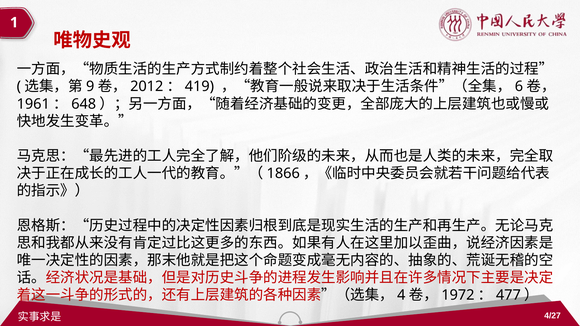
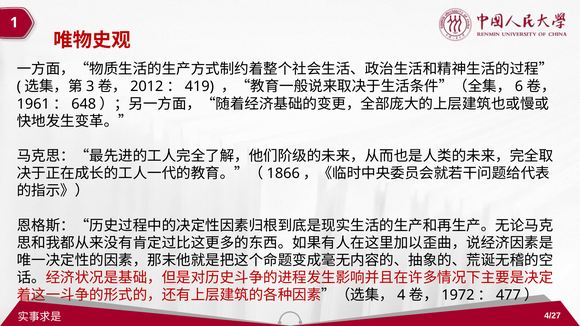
9: 9 -> 3
